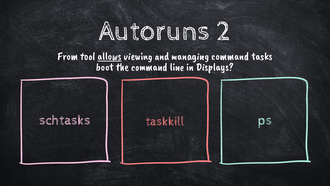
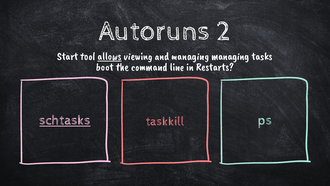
From: From -> Start
managing command: command -> managing
Displays: Displays -> Restarts
schtasks underline: none -> present
